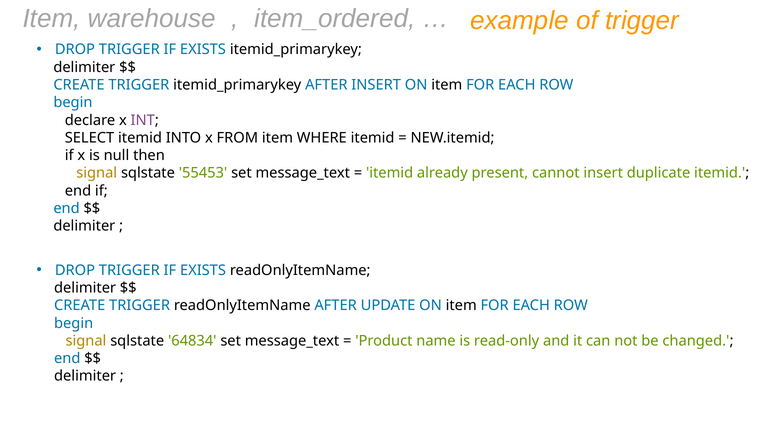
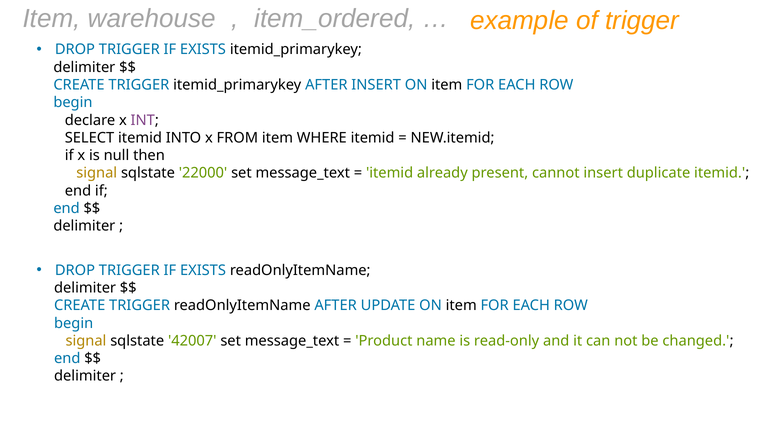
55453: 55453 -> 22000
64834: 64834 -> 42007
